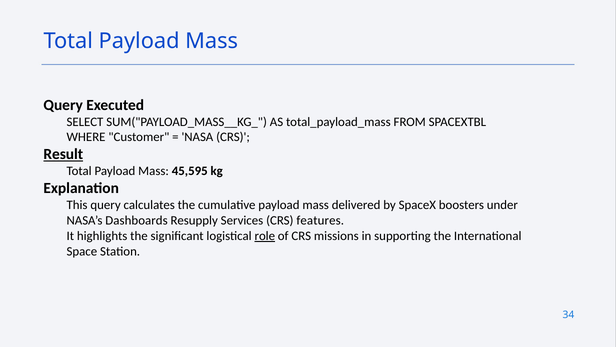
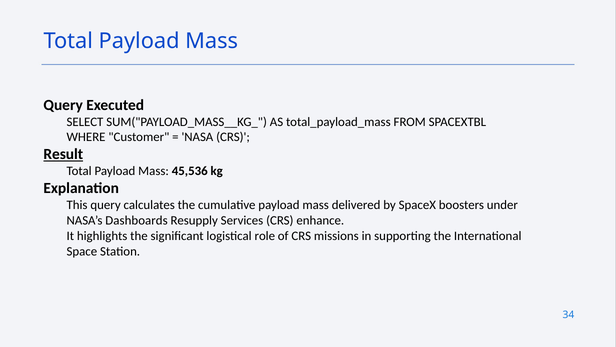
45,595: 45,595 -> 45,536
features: features -> enhance
role underline: present -> none
